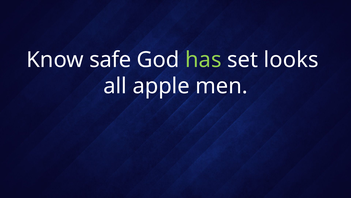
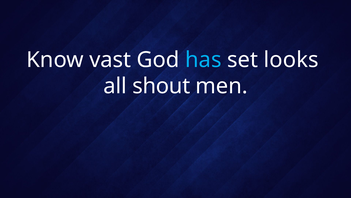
safe: safe -> vast
has colour: light green -> light blue
apple: apple -> shout
